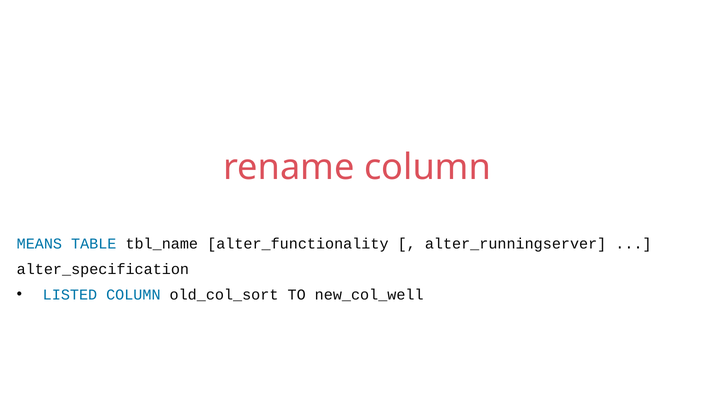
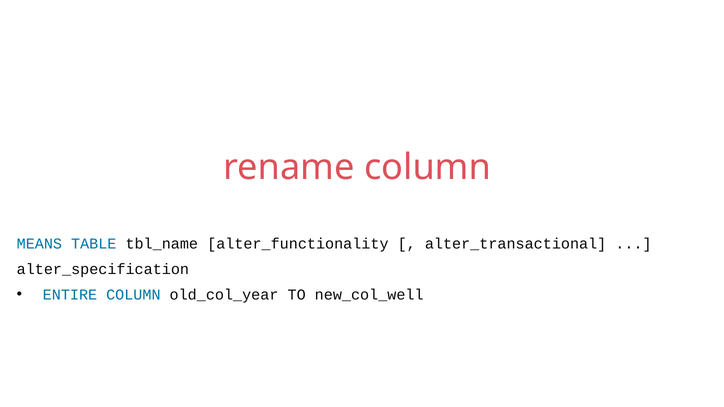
alter_runningserver: alter_runningserver -> alter_transactional
LISTED: LISTED -> ENTIRE
old_col_sort: old_col_sort -> old_col_year
